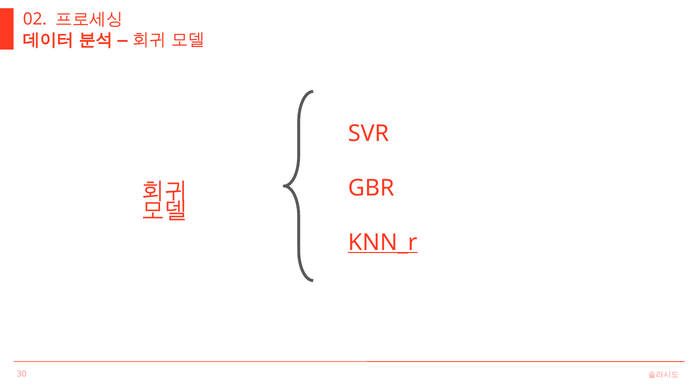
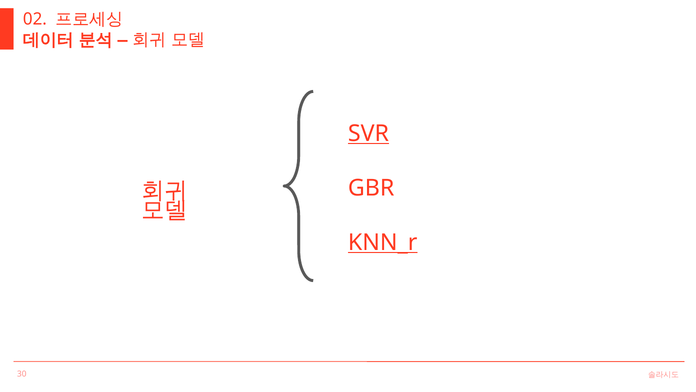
SVR underline: none -> present
